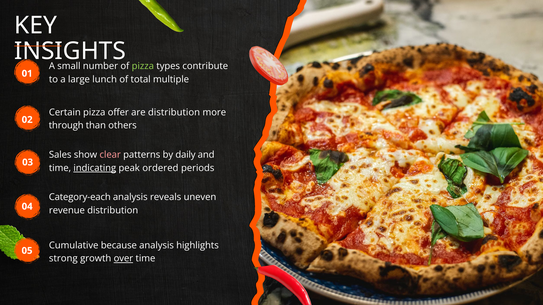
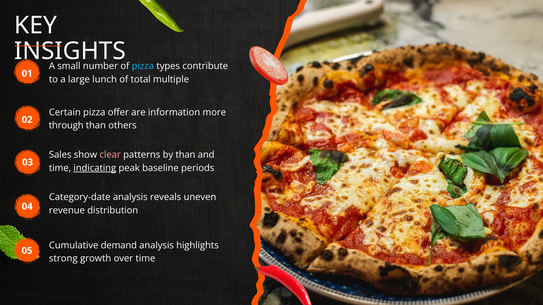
pizza at (143, 66) colour: light green -> light blue
are distribution: distribution -> information
by daily: daily -> than
ordered: ordered -> baseline
Category-each: Category-each -> Category-date
because: because -> demand
over underline: present -> none
